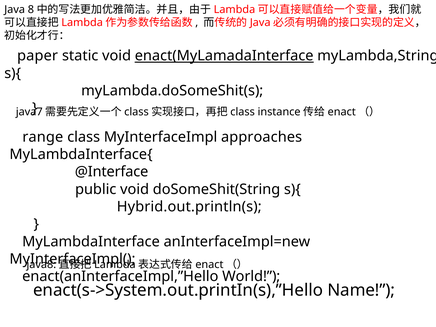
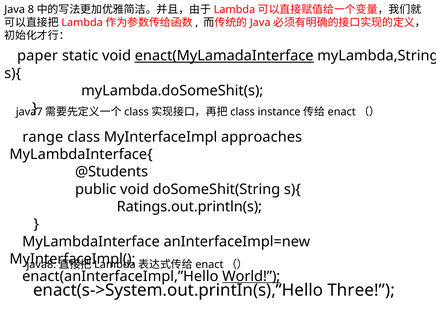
@Interface: @Interface -> @Students
Hybrid.out.println(s: Hybrid.out.println(s -> Ratings.out.println(s
World underline: none -> present
Name: Name -> Three
